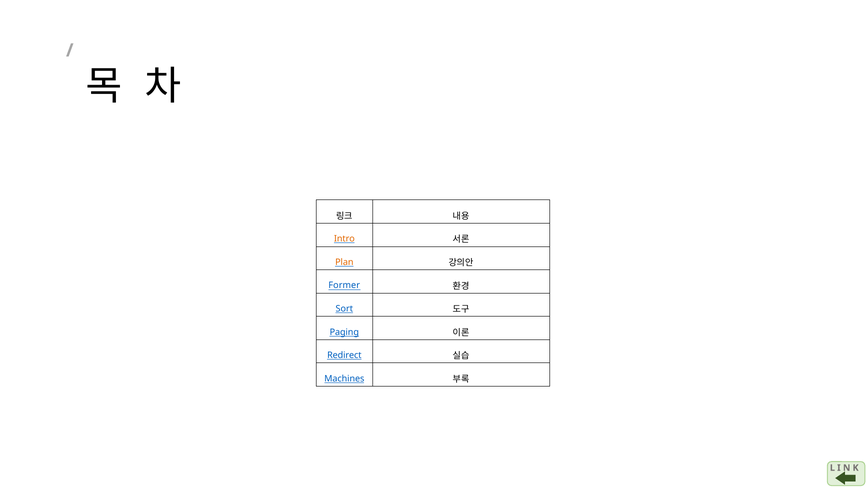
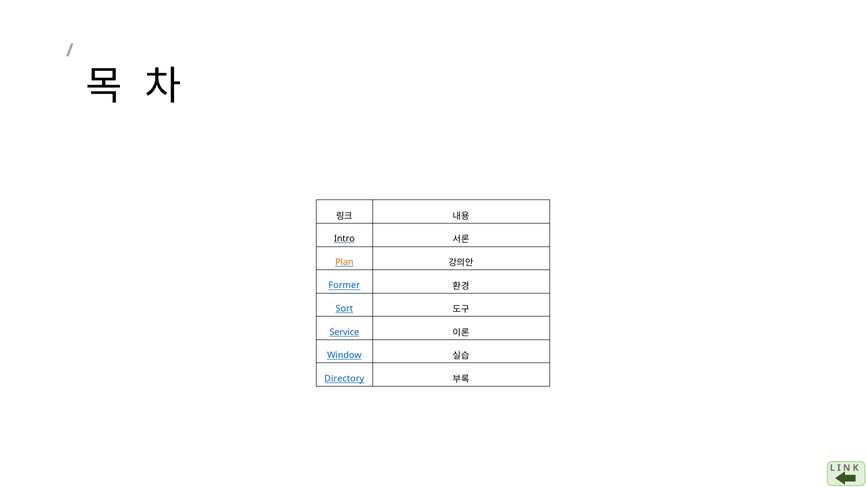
Intro colour: orange -> black
Paging: Paging -> Service
Redirect: Redirect -> Window
Machines: Machines -> Directory
